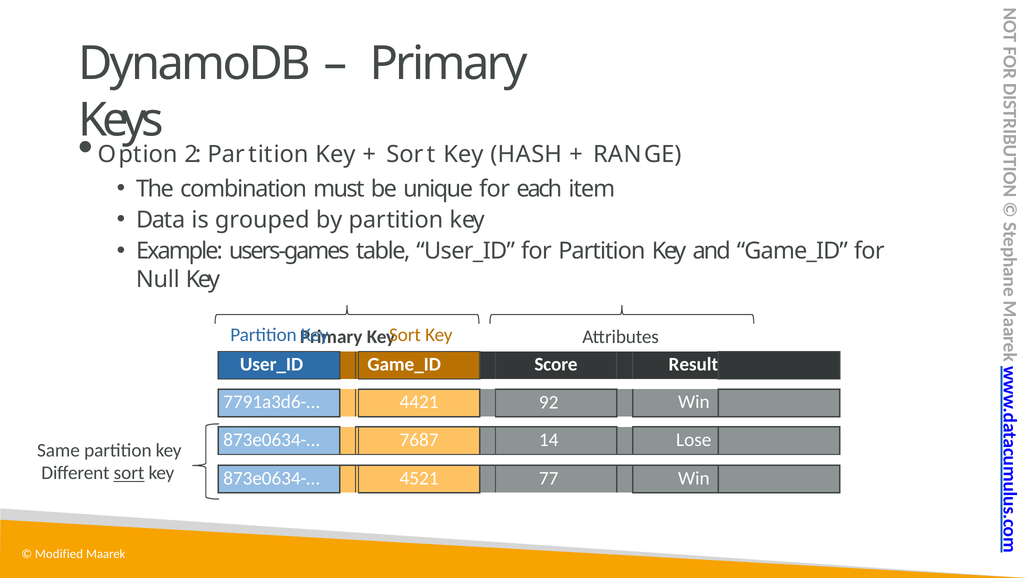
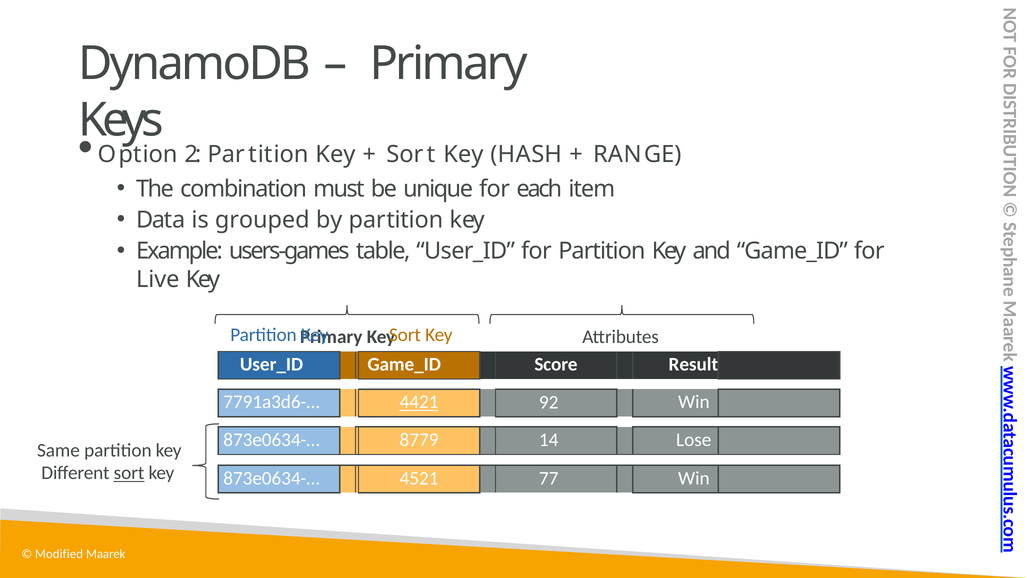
Null: Null -> Live
4421 underline: none -> present
7687: 7687 -> 8779
